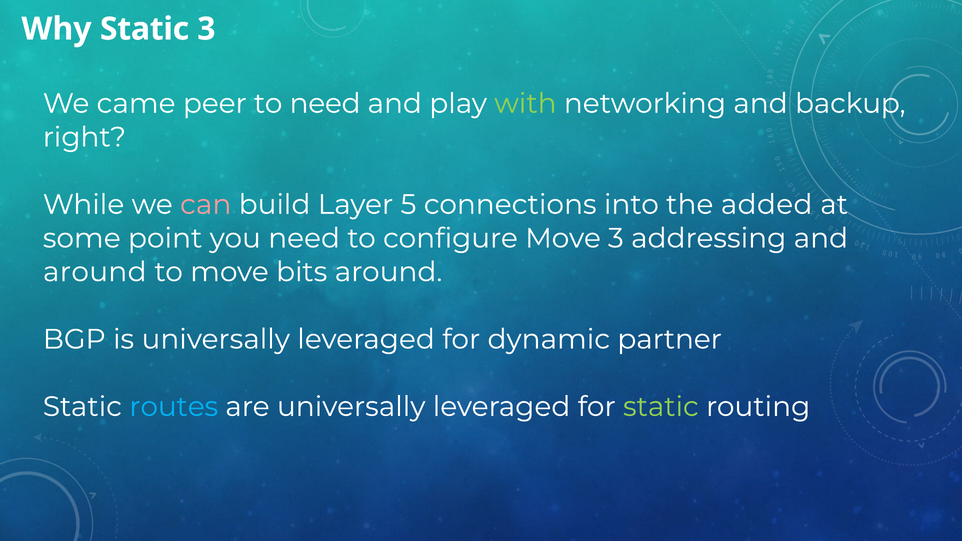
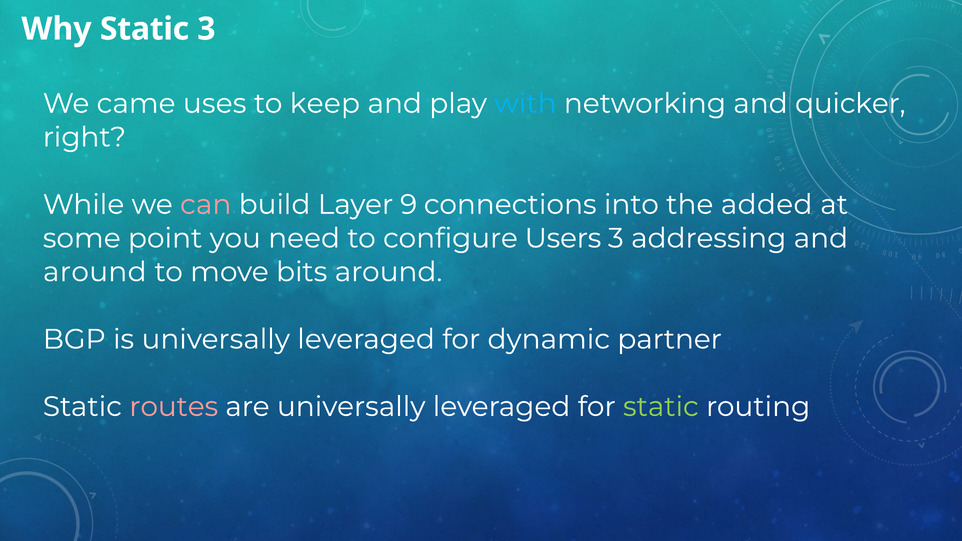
peer: peer -> uses
to need: need -> keep
with colour: light green -> light blue
backup: backup -> quicker
5: 5 -> 9
configure Move: Move -> Users
routes colour: light blue -> pink
